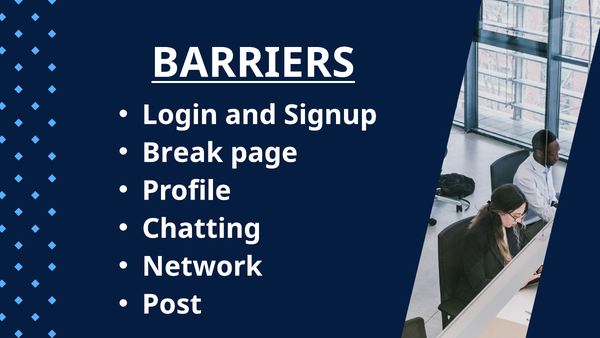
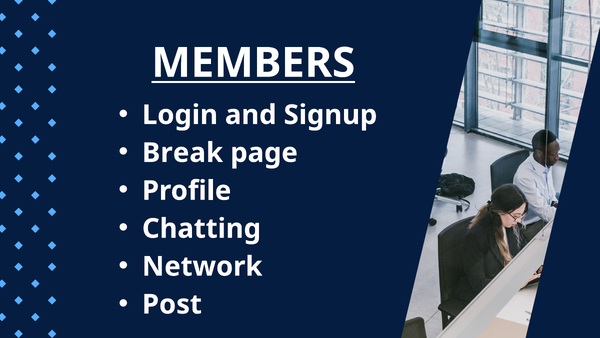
BARRIERS: BARRIERS -> MEMBERS
